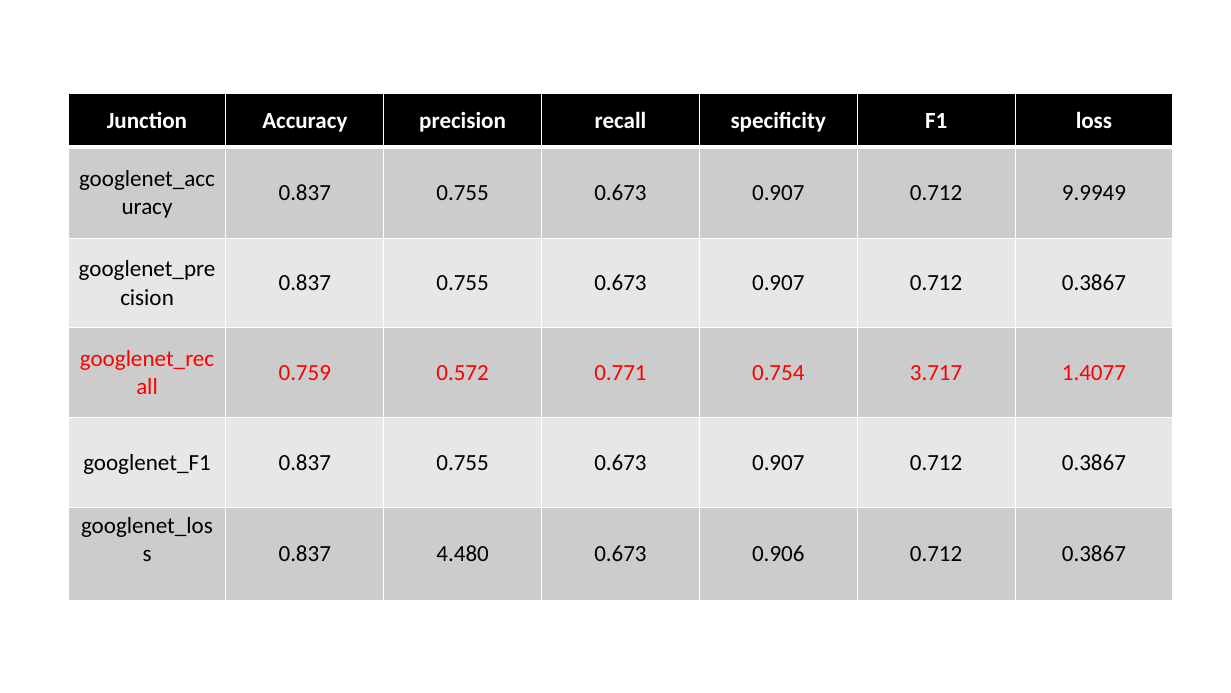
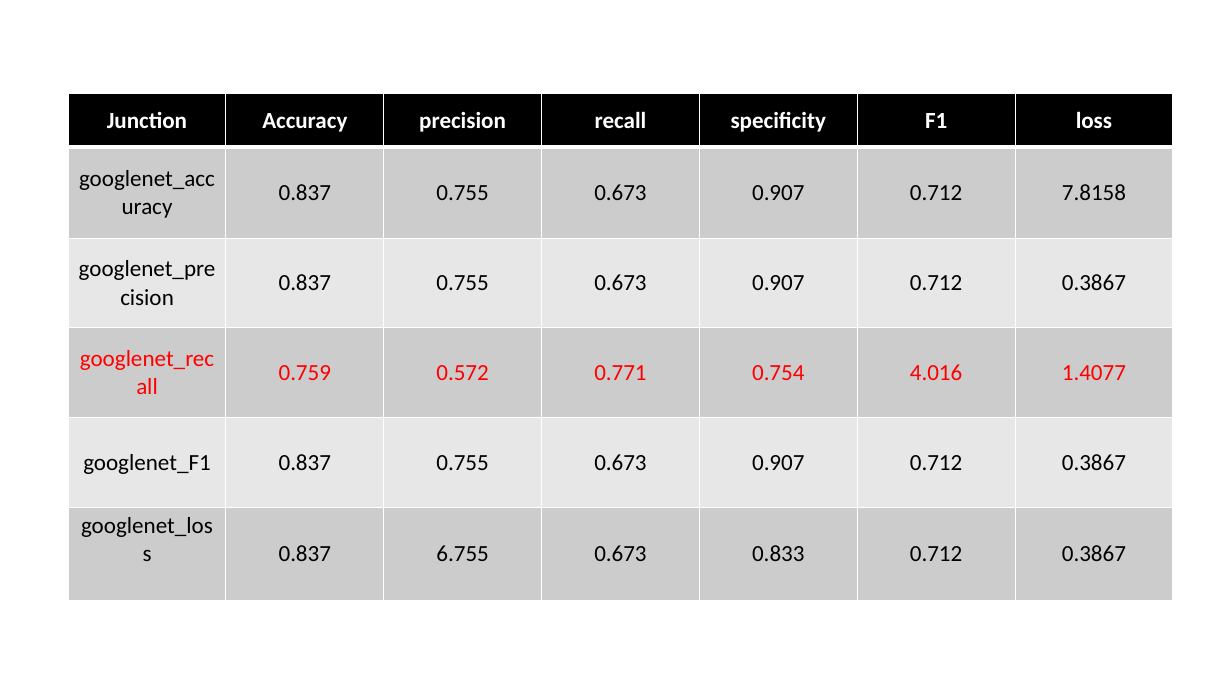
9.9949: 9.9949 -> 7.8158
3.717: 3.717 -> 4.016
4.480: 4.480 -> 6.755
0.906: 0.906 -> 0.833
